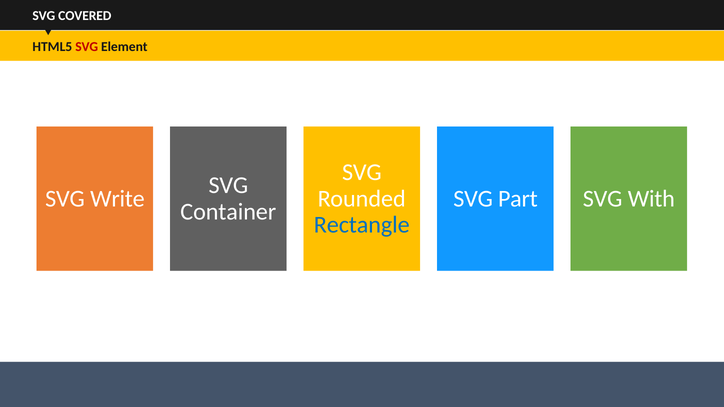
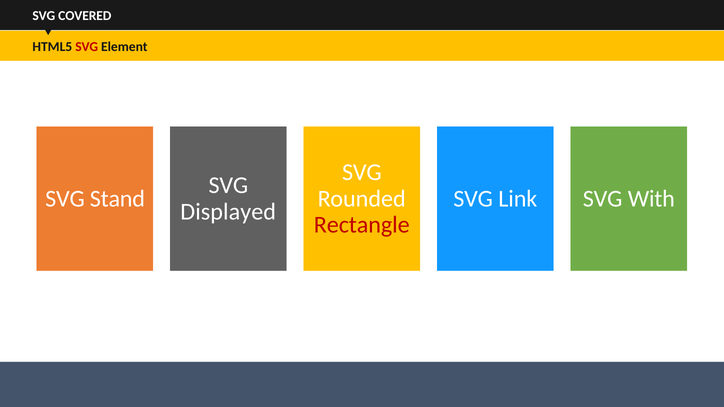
Write: Write -> Stand
Part: Part -> Link
Container: Container -> Displayed
Rectangle colour: blue -> red
